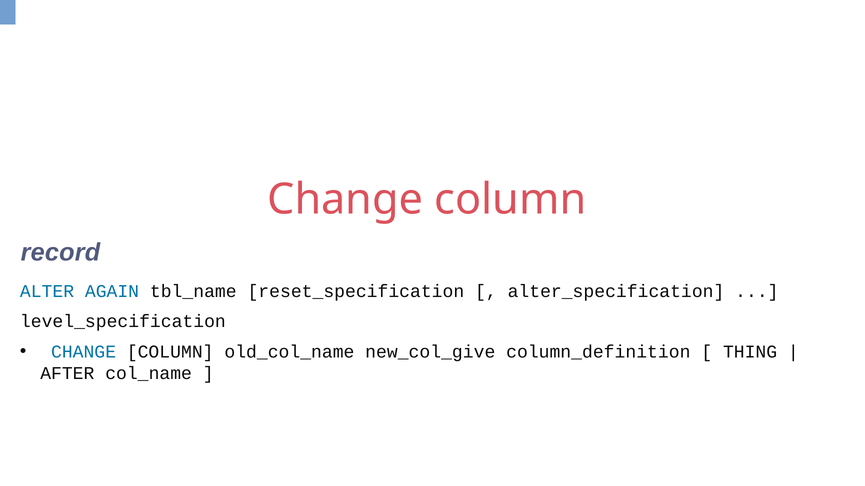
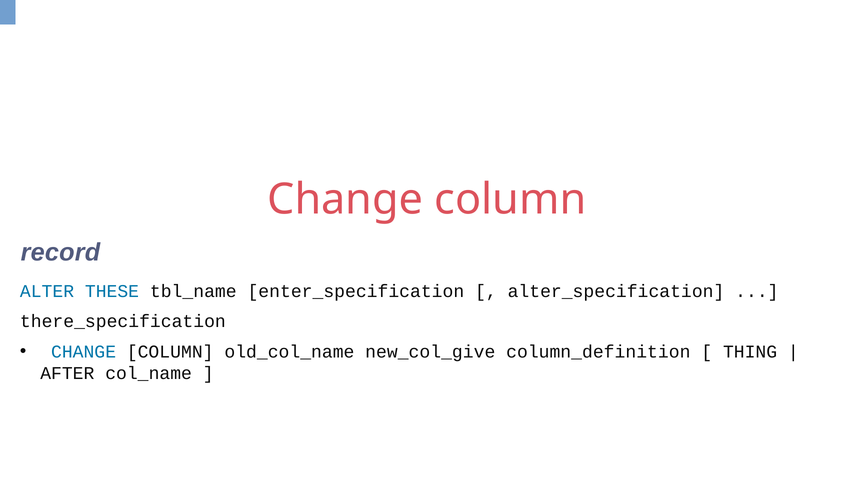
AGAIN: AGAIN -> THESE
reset_specification: reset_specification -> enter_specification
level_specification: level_specification -> there_specification
